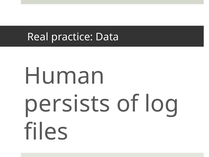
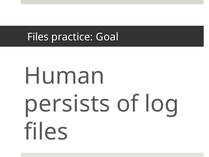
Real at (38, 37): Real -> Files
Data: Data -> Goal
